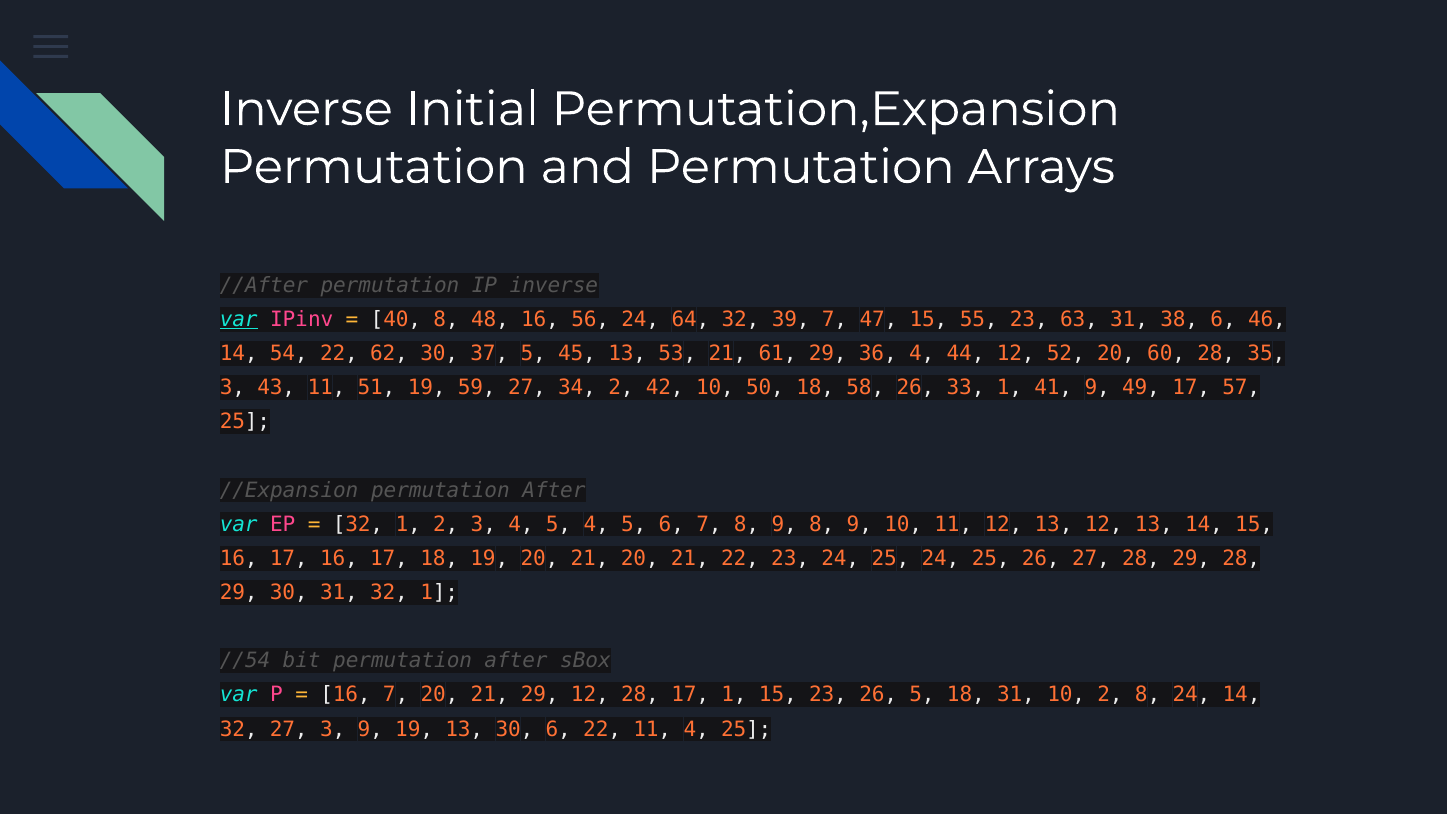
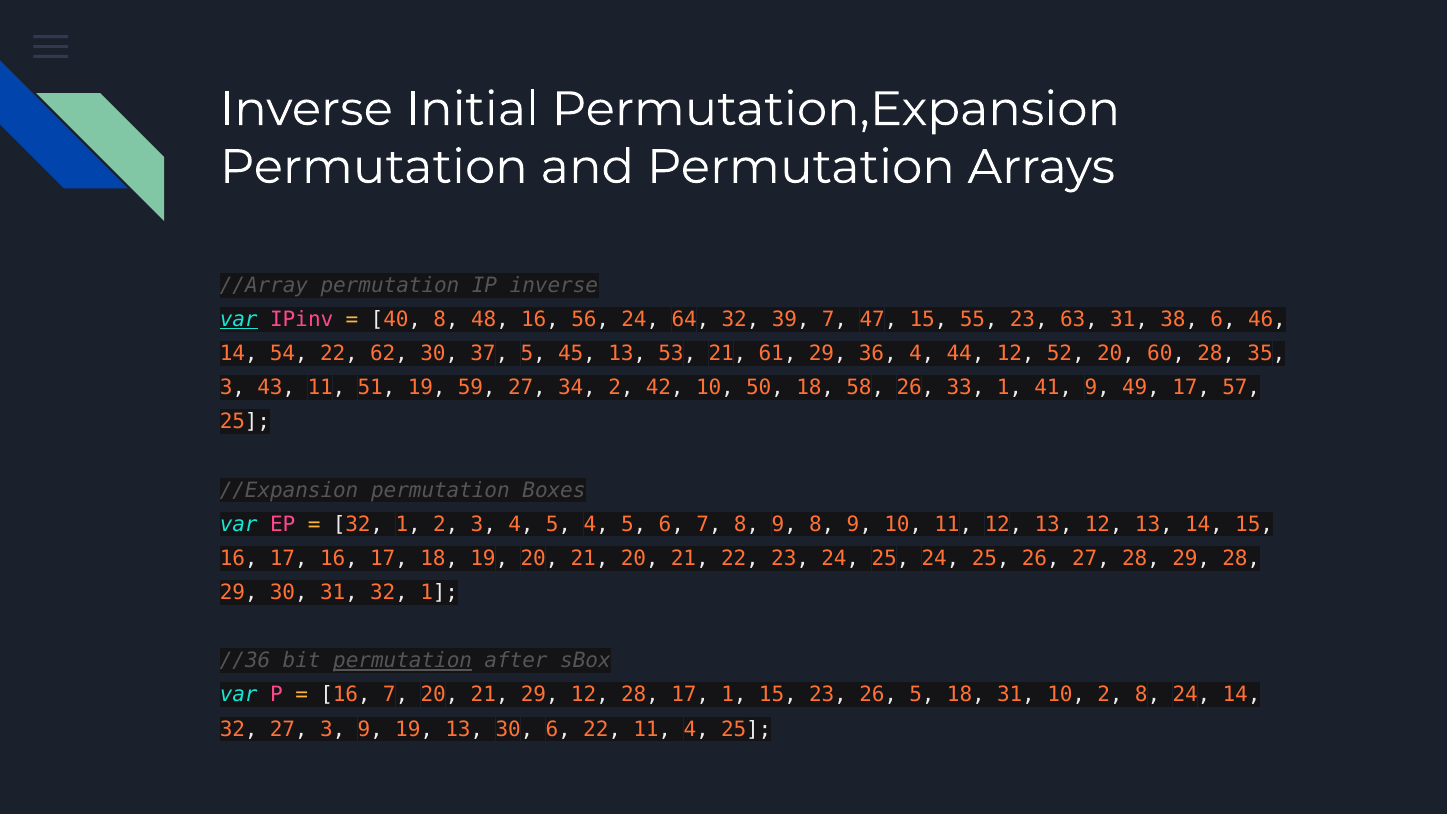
//After: //After -> //Array
//Expansion permutation After: After -> Boxes
//54: //54 -> //36
permutation at (403, 661) underline: none -> present
